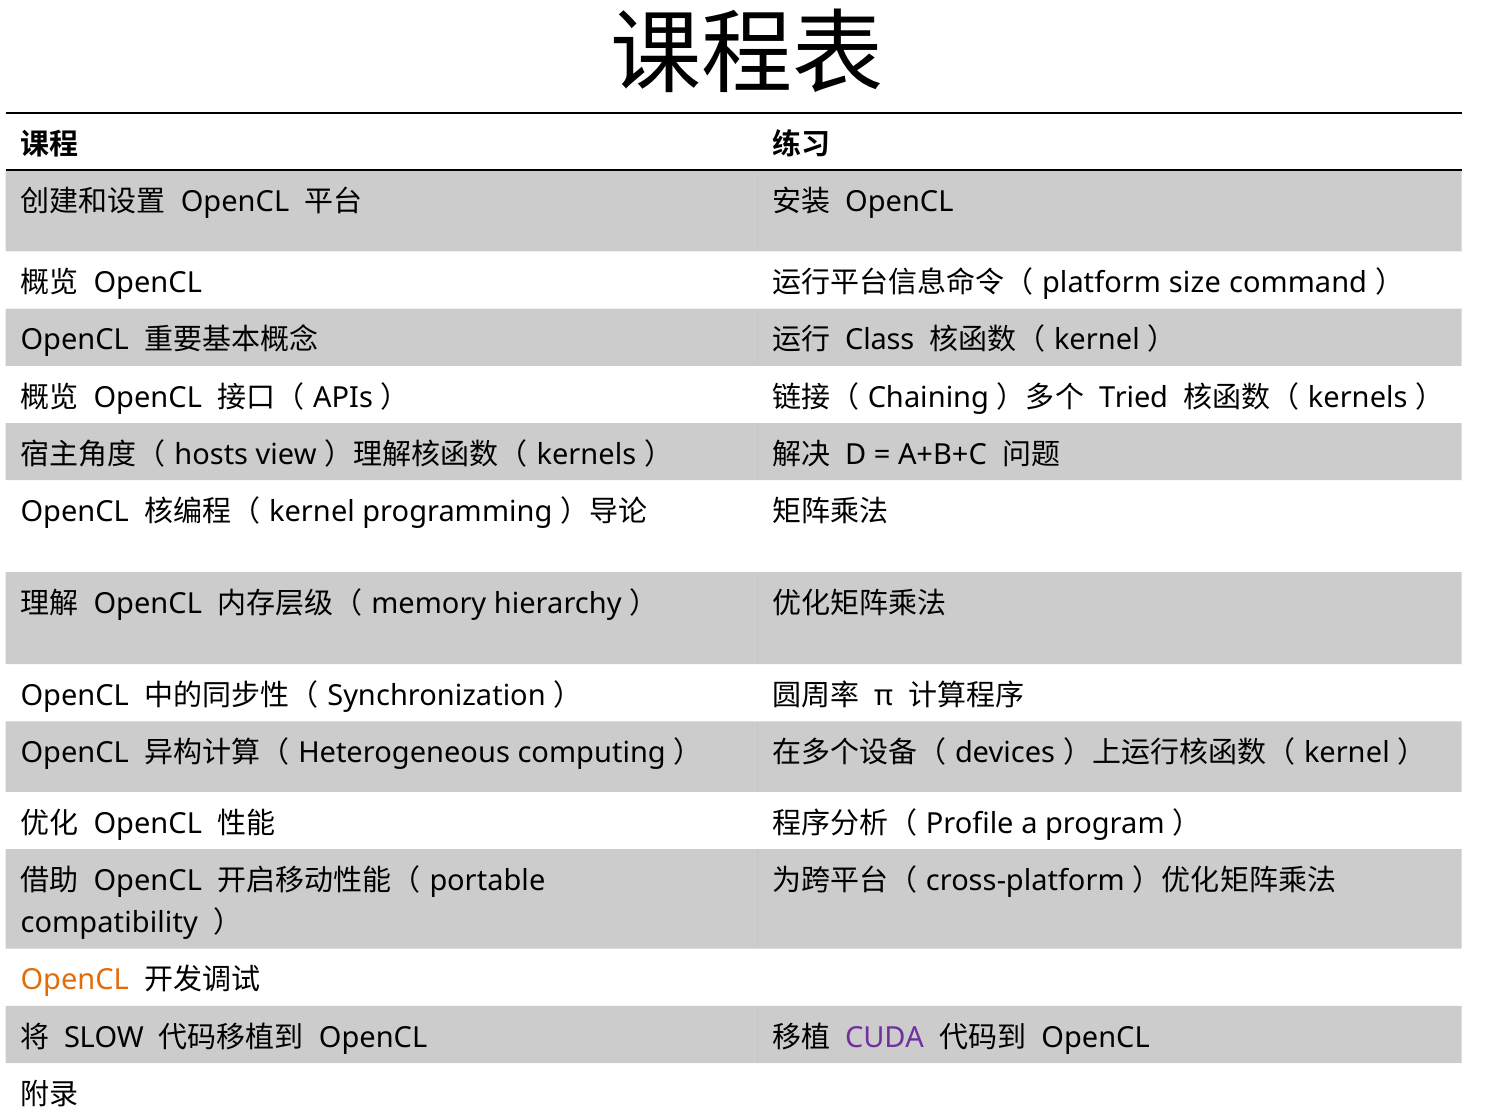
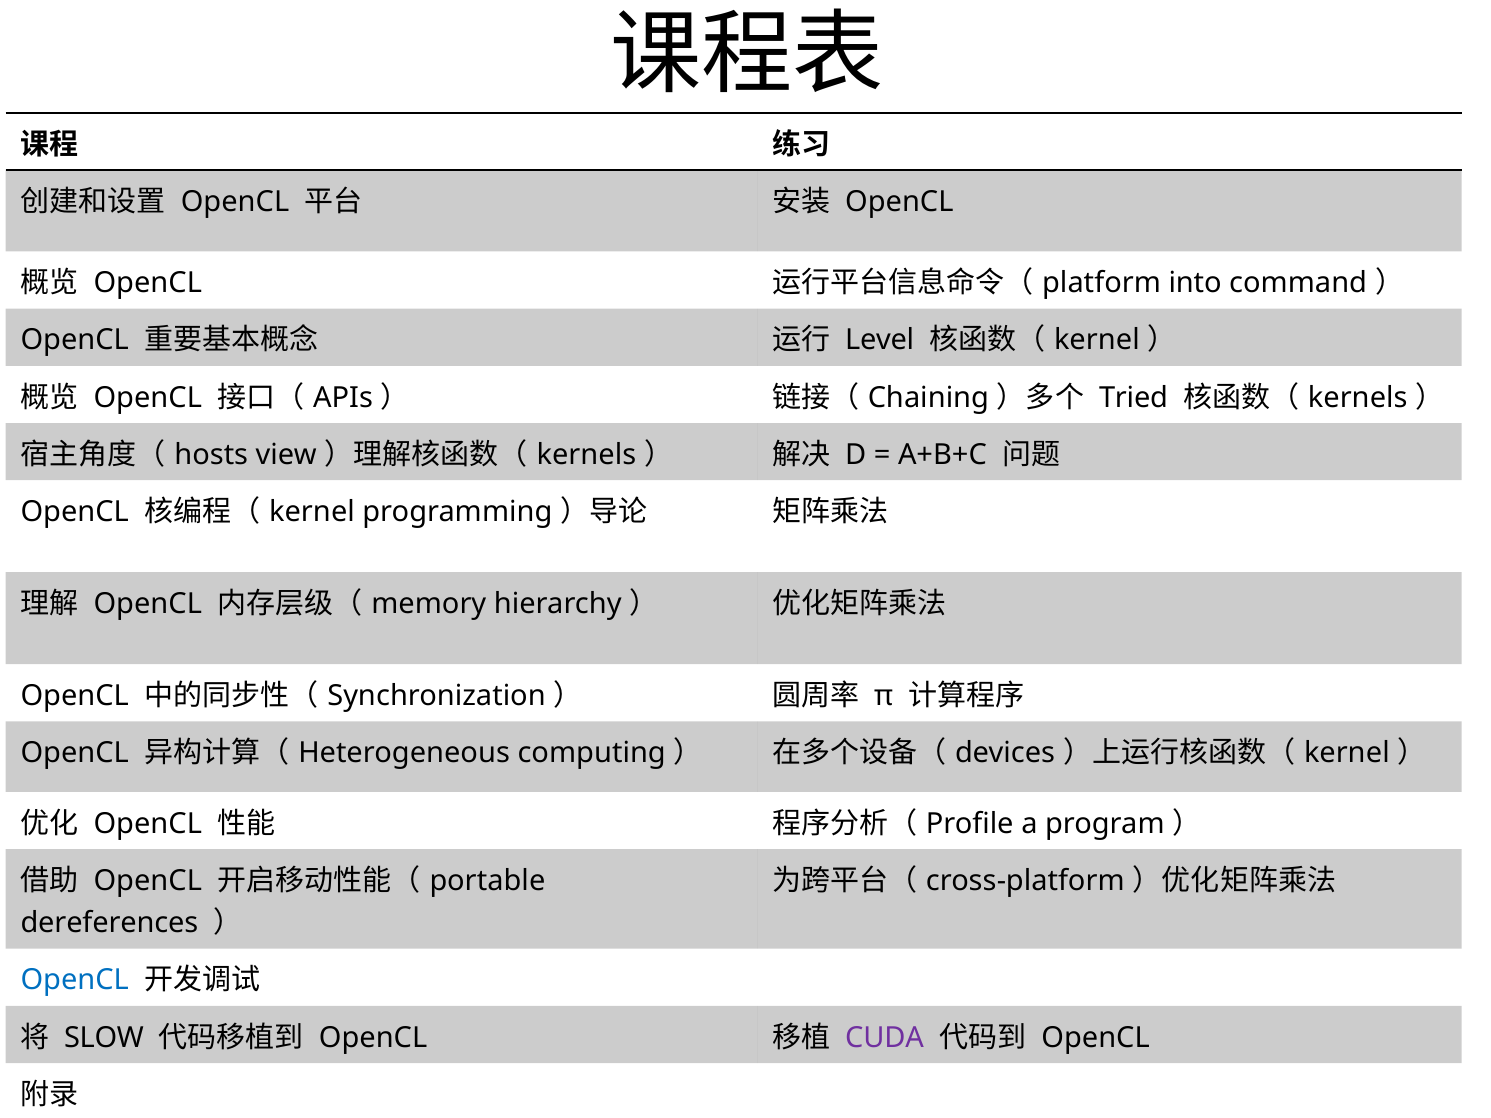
size: size -> into
Class: Class -> Level
compatibility: compatibility -> dereferences
OpenCL at (75, 980) colour: orange -> blue
